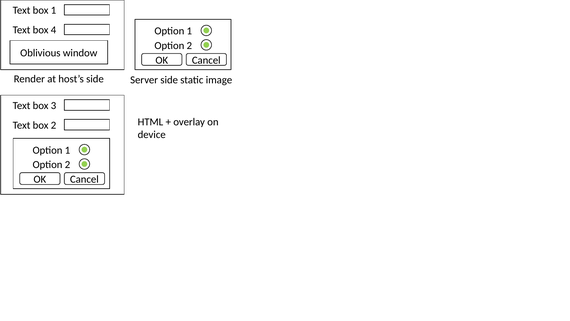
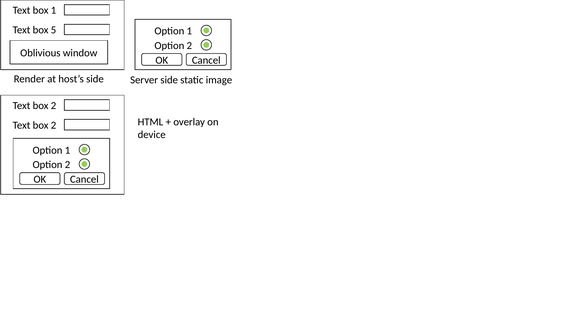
4: 4 -> 5
3 at (54, 105): 3 -> 2
